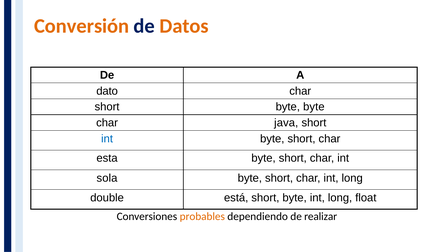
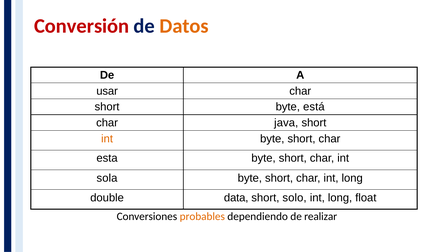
Conversión colour: orange -> red
dato: dato -> usar
byte byte: byte -> está
int at (107, 139) colour: blue -> orange
está: está -> data
byte at (295, 198): byte -> solo
